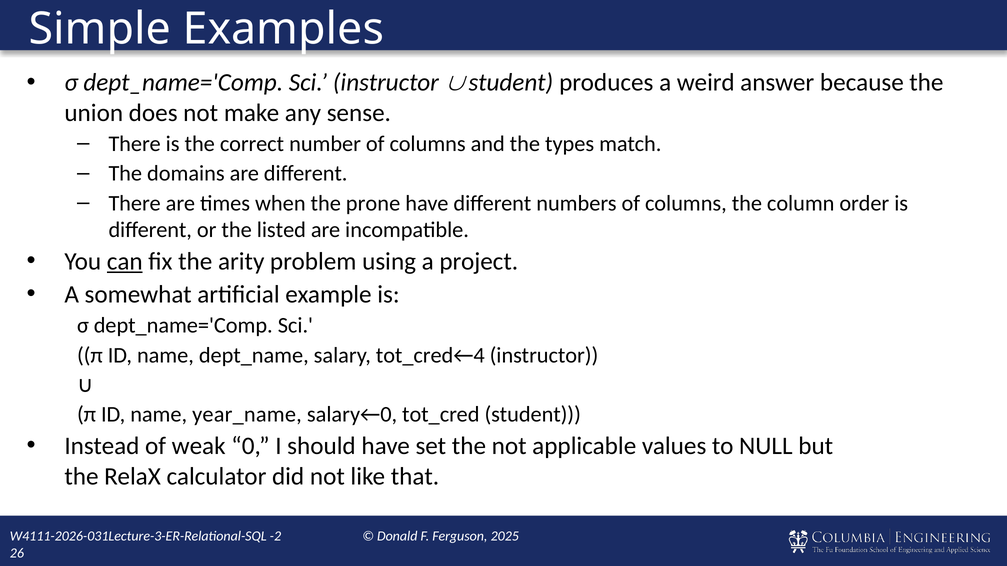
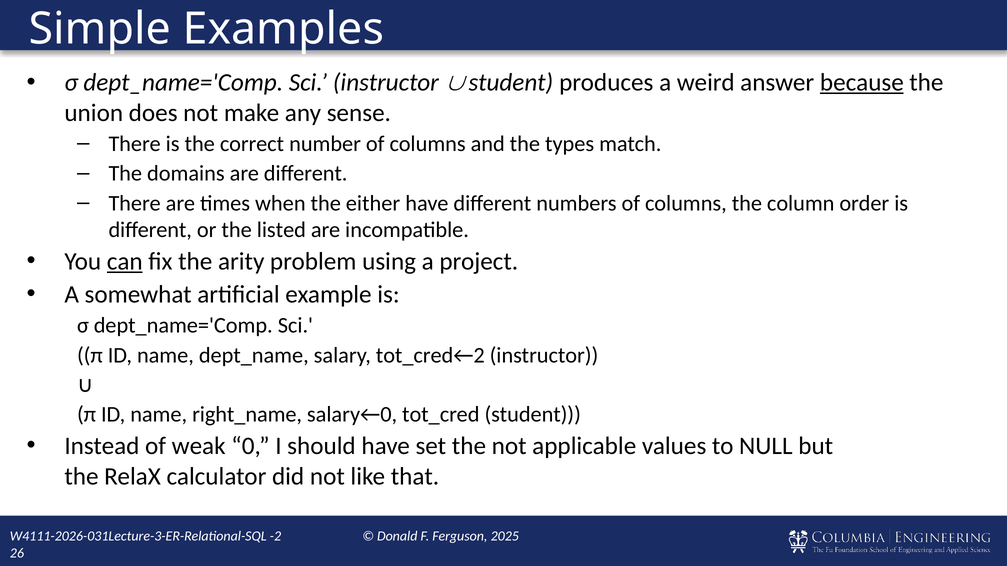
because underline: none -> present
prone: prone -> either
tot_cred←4: tot_cred←4 -> tot_cred←2
year_name: year_name -> right_name
